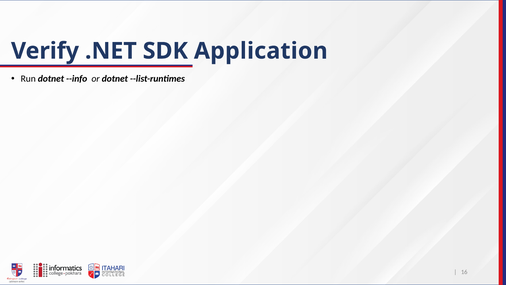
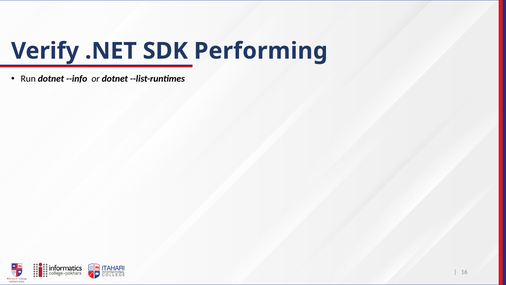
Application: Application -> Performing
